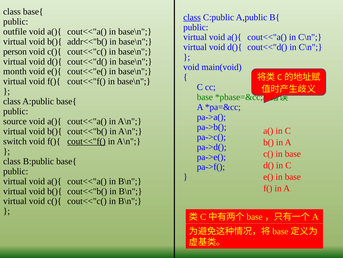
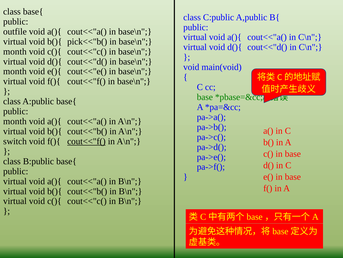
class at (192, 17) underline: present -> none
addr<<"b(: addr<<"b( -> pick<<"b(
person at (15, 51): person -> month
source at (15, 121): source -> month
